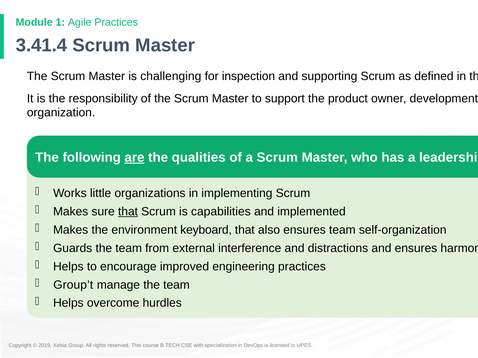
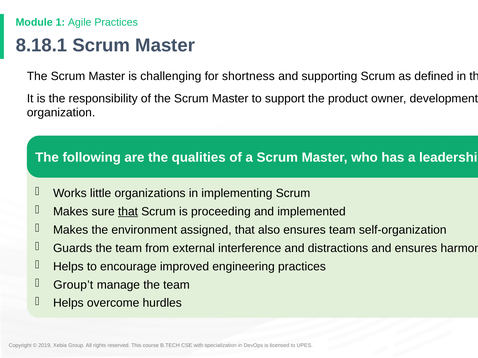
3.41.4: 3.41.4 -> 8.18.1
inspection: inspection -> shortness
are underline: present -> none
capabilities: capabilities -> proceeding
keyboard: keyboard -> assigned
